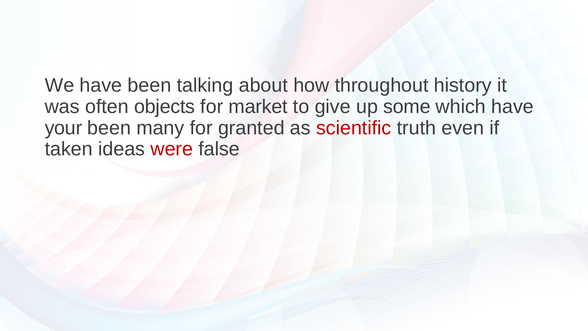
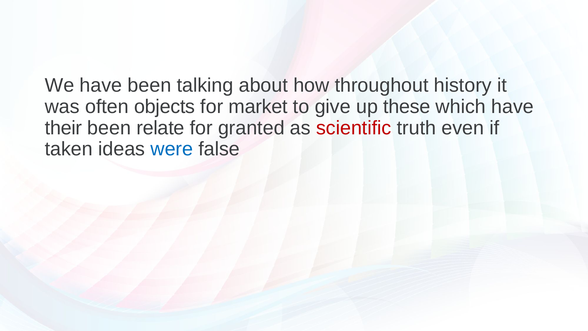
some: some -> these
your: your -> their
many: many -> relate
were colour: red -> blue
